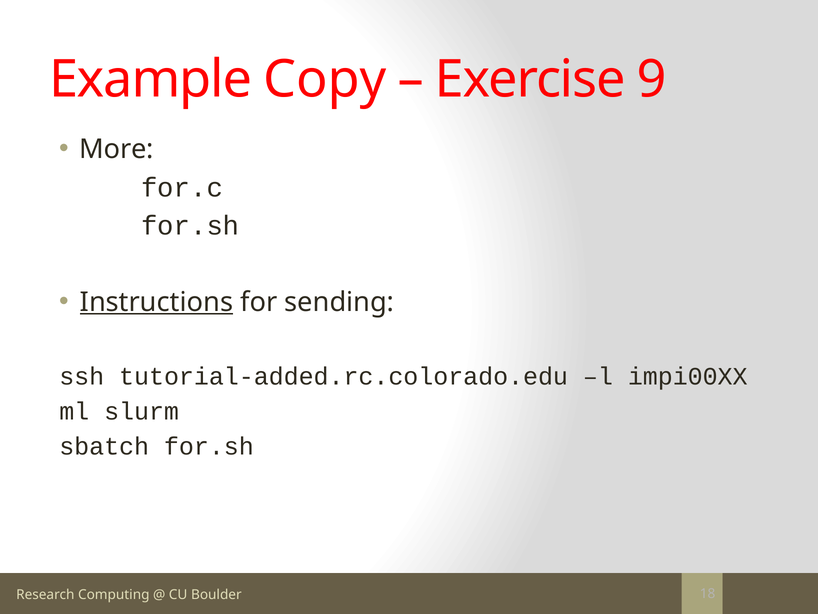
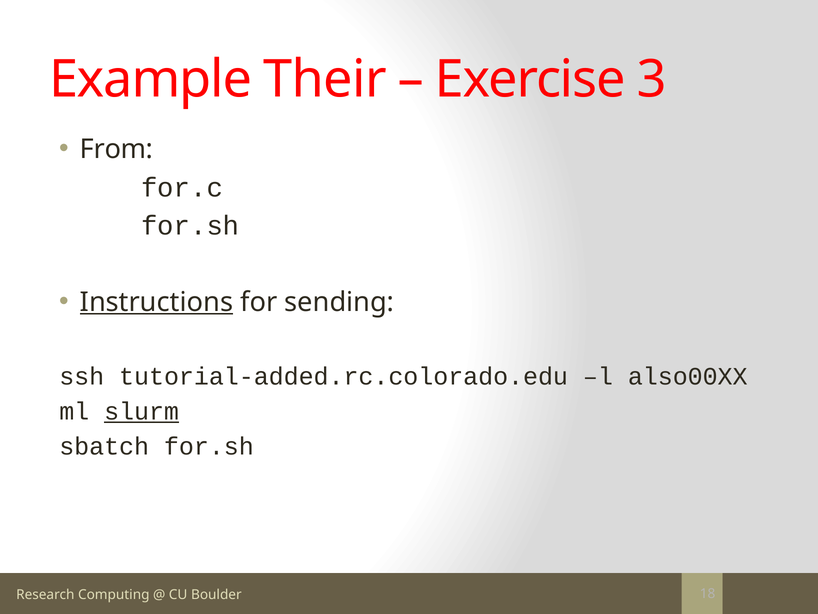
Copy: Copy -> Their
9: 9 -> 3
More: More -> From
impi00XX: impi00XX -> also00XX
slurm underline: none -> present
